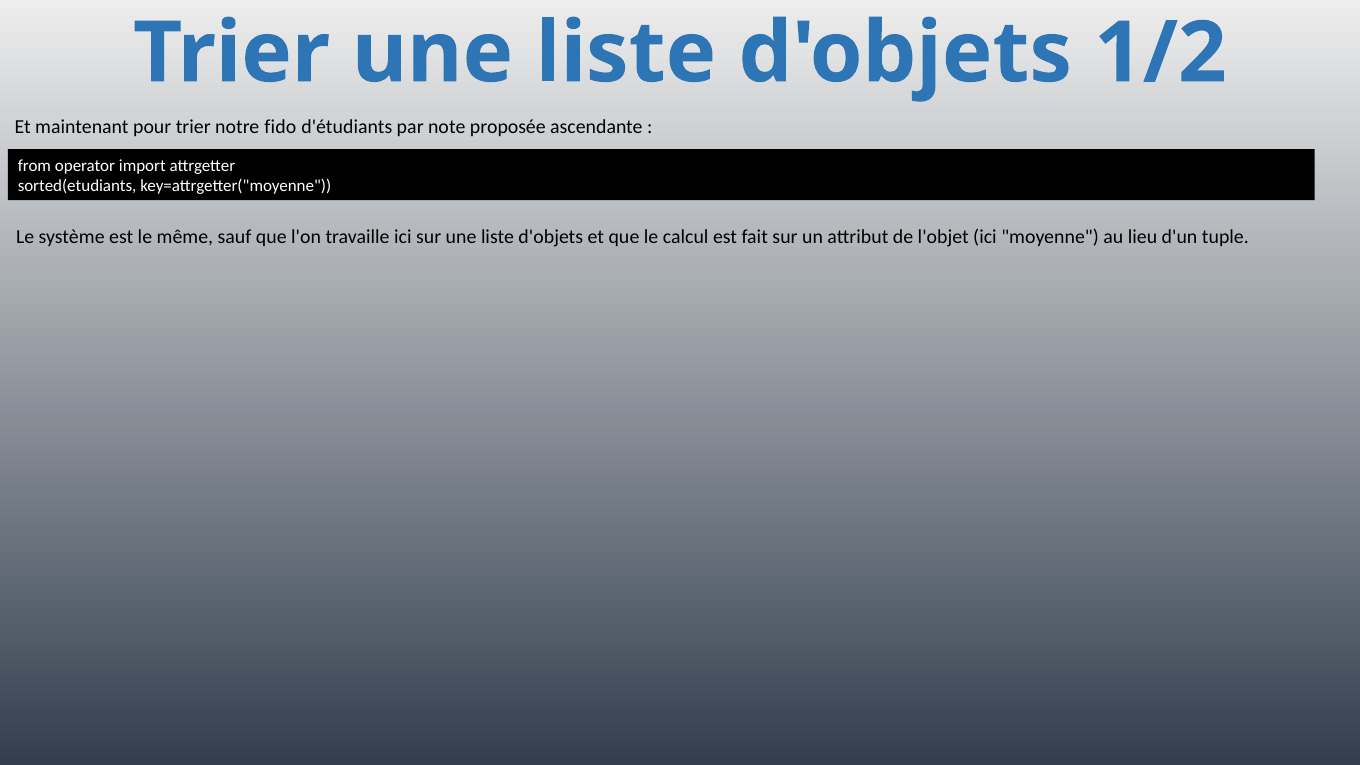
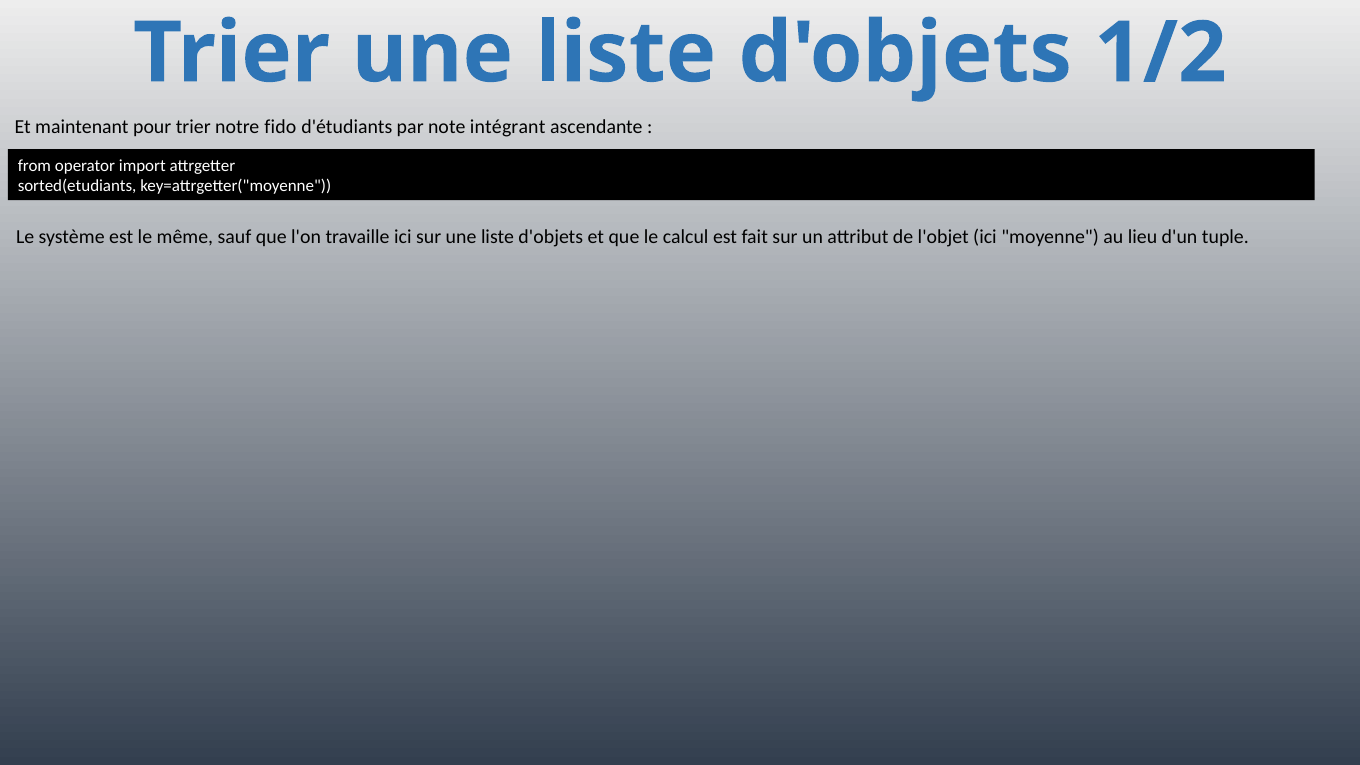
proposée: proposée -> intégrant
